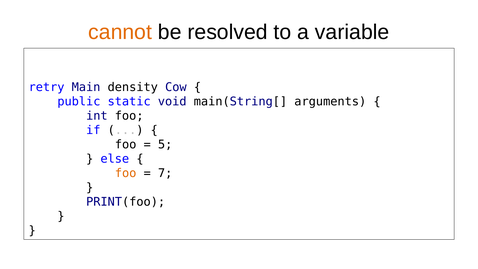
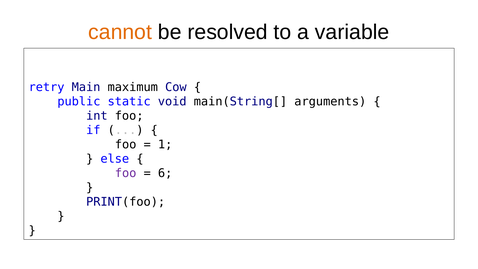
density: density -> maximum
5: 5 -> 1
foo at (126, 173) colour: orange -> purple
7: 7 -> 6
